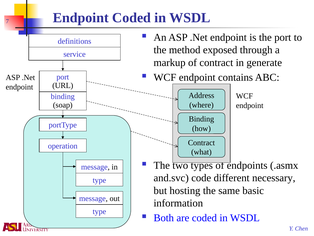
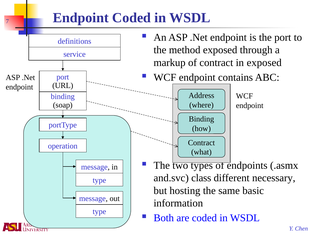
in generate: generate -> exposed
code: code -> class
